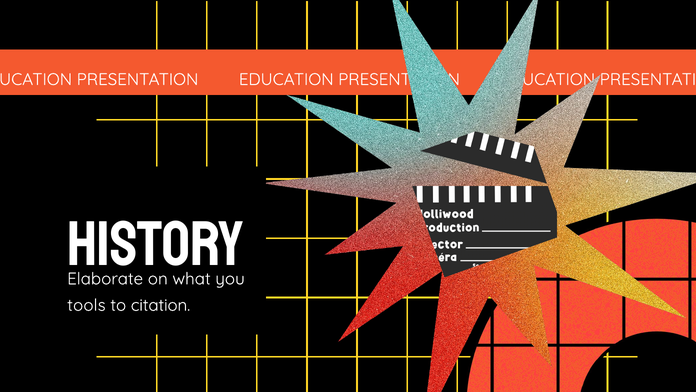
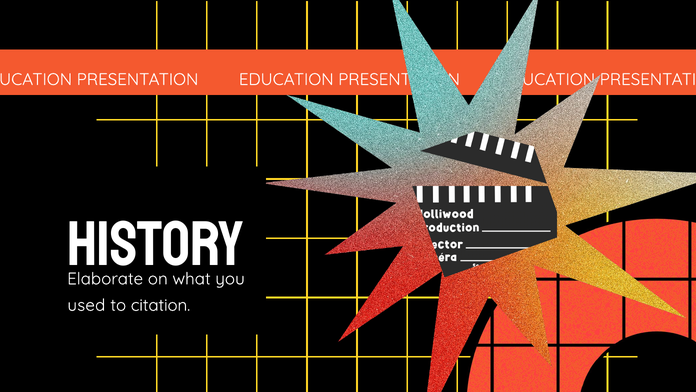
tools: tools -> used
